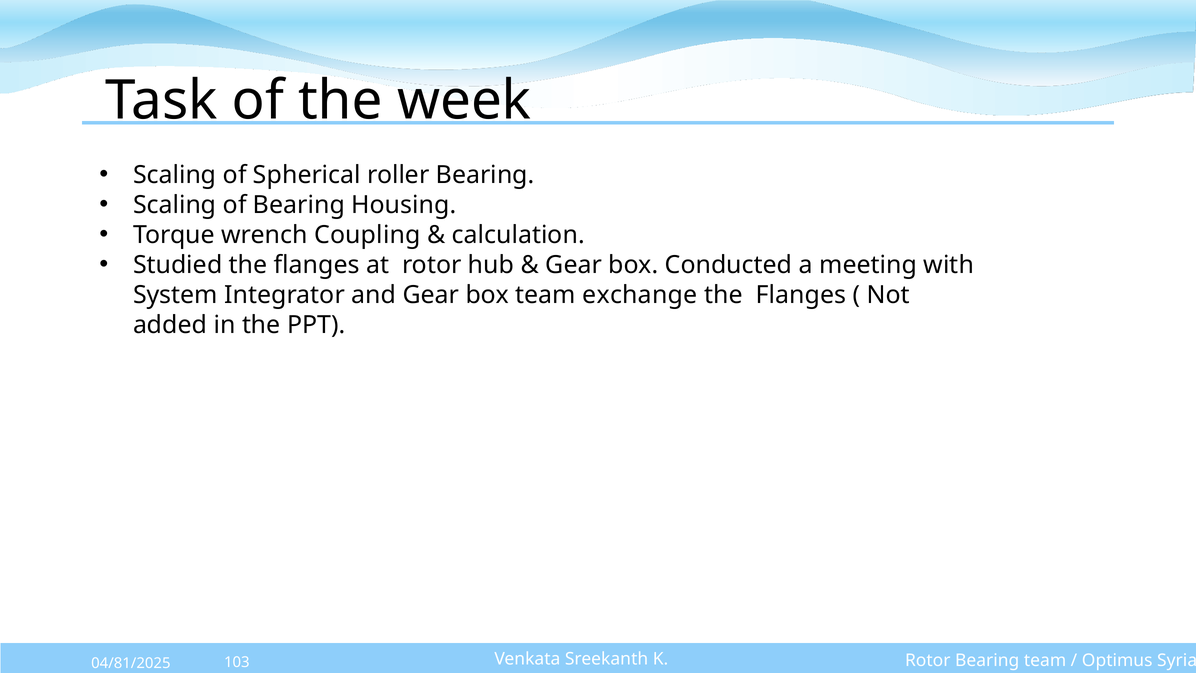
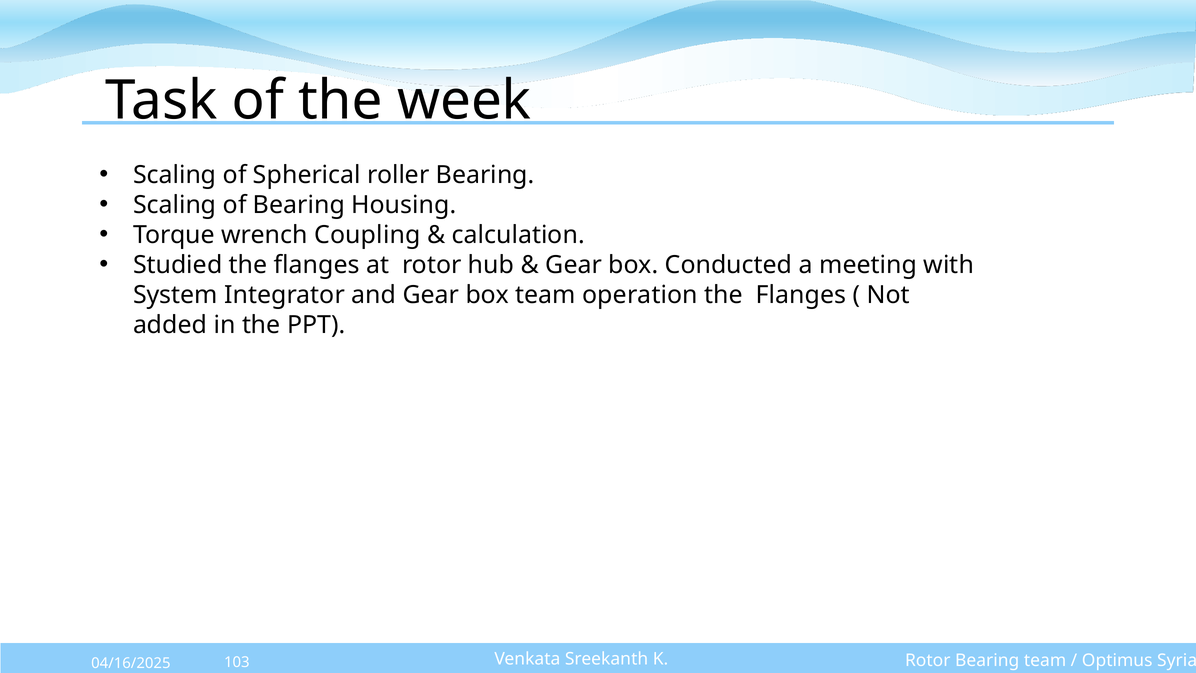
exchange: exchange -> operation
04/81/2025: 04/81/2025 -> 04/16/2025
